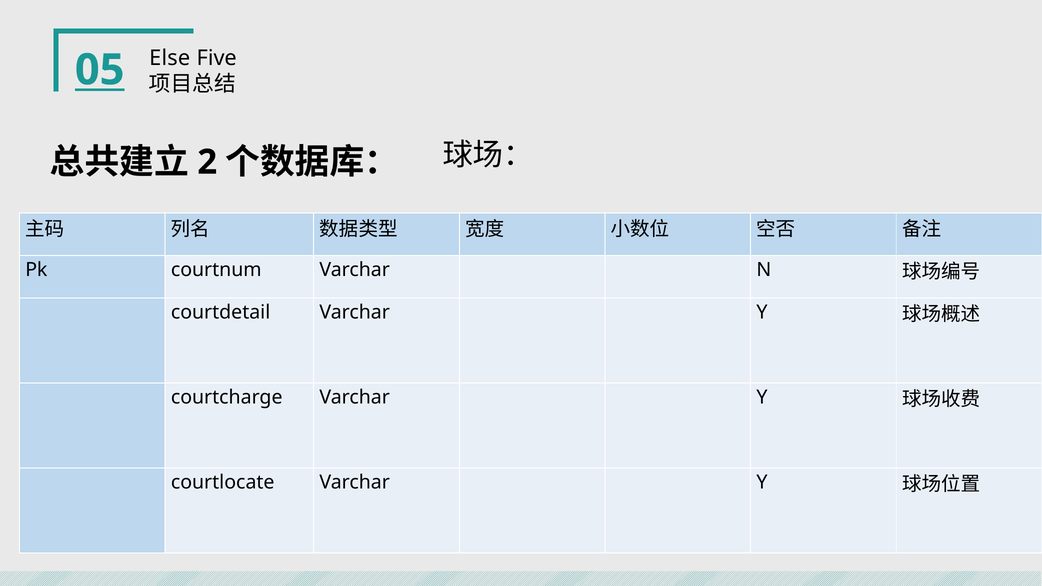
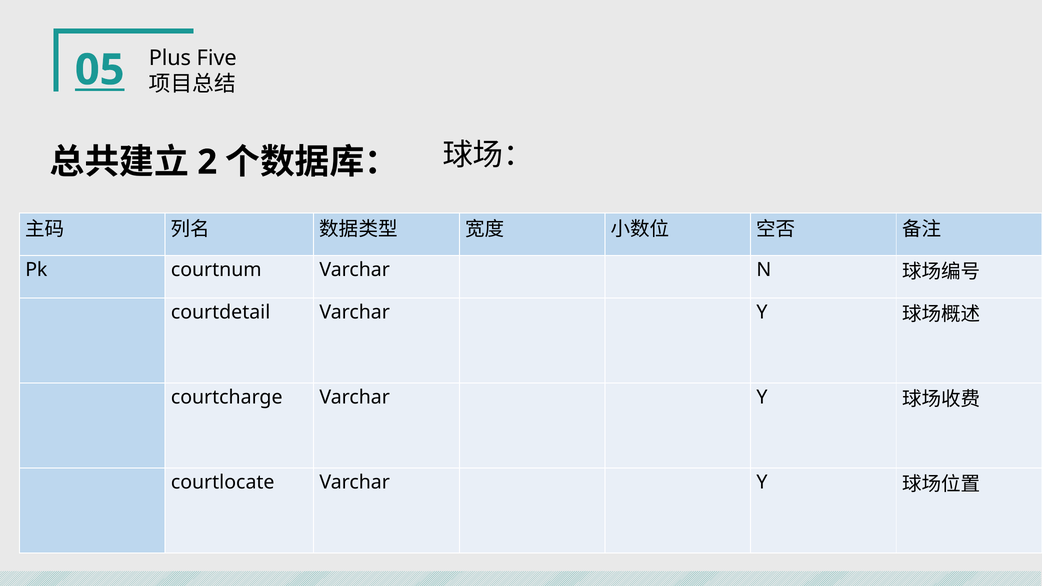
Else: Else -> Plus
